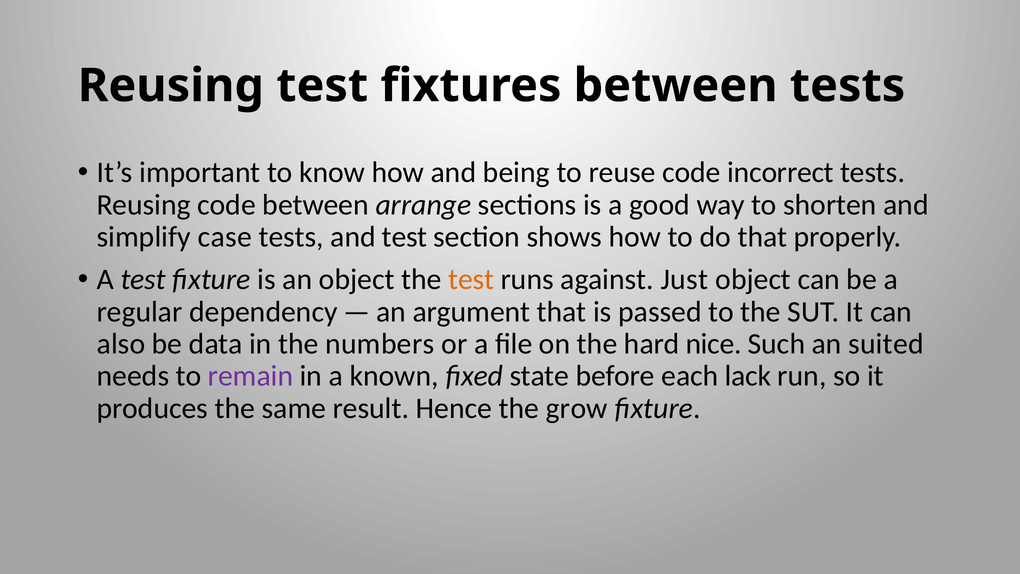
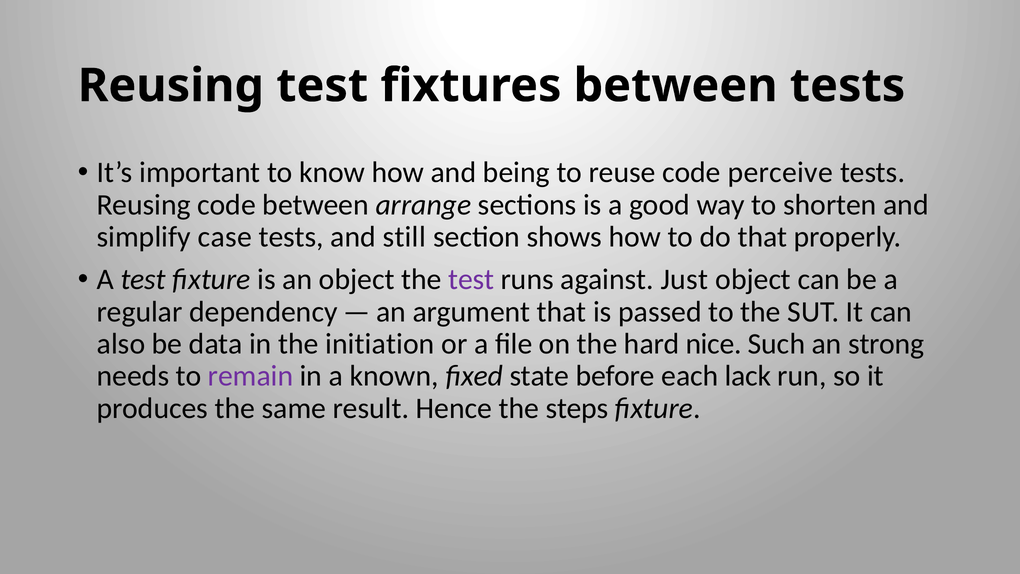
incorrect: incorrect -> perceive
and test: test -> still
test at (471, 279) colour: orange -> purple
numbers: numbers -> initiation
suited: suited -> strong
grow: grow -> steps
